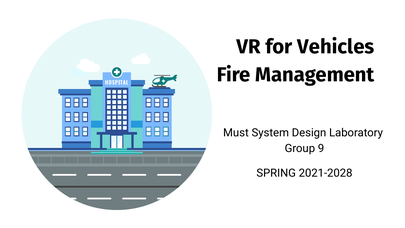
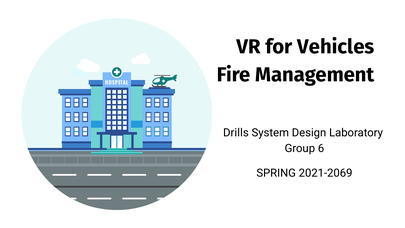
Must: Must -> Drills
9: 9 -> 6
2021-2028: 2021-2028 -> 2021-2069
